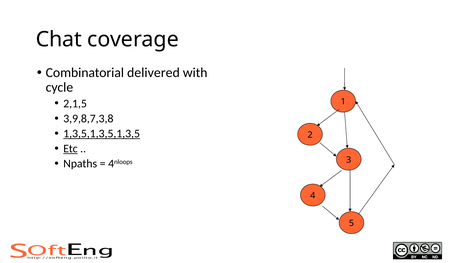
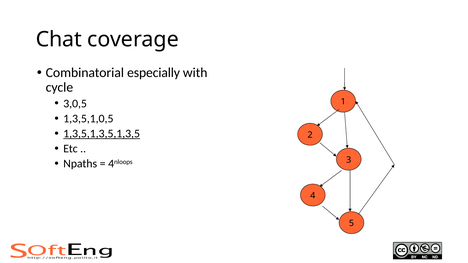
delivered: delivered -> especially
2,1,5: 2,1,5 -> 3,0,5
3,9,8,7,3,8: 3,9,8,7,3,8 -> 1,3,5,1,0,5
Etc underline: present -> none
